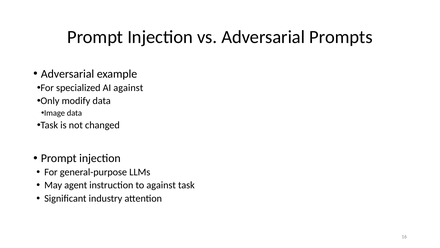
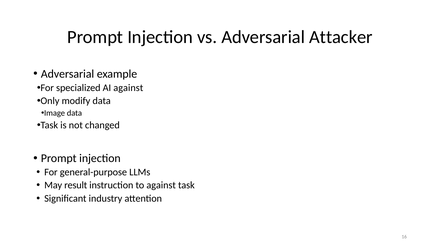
Prompts: Prompts -> Attacker
agent: agent -> result
